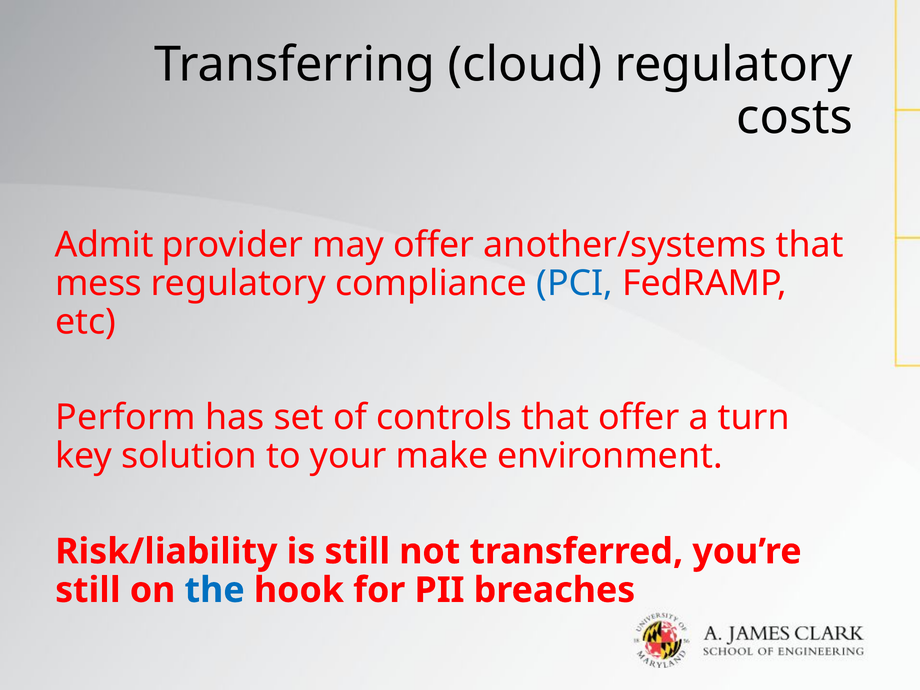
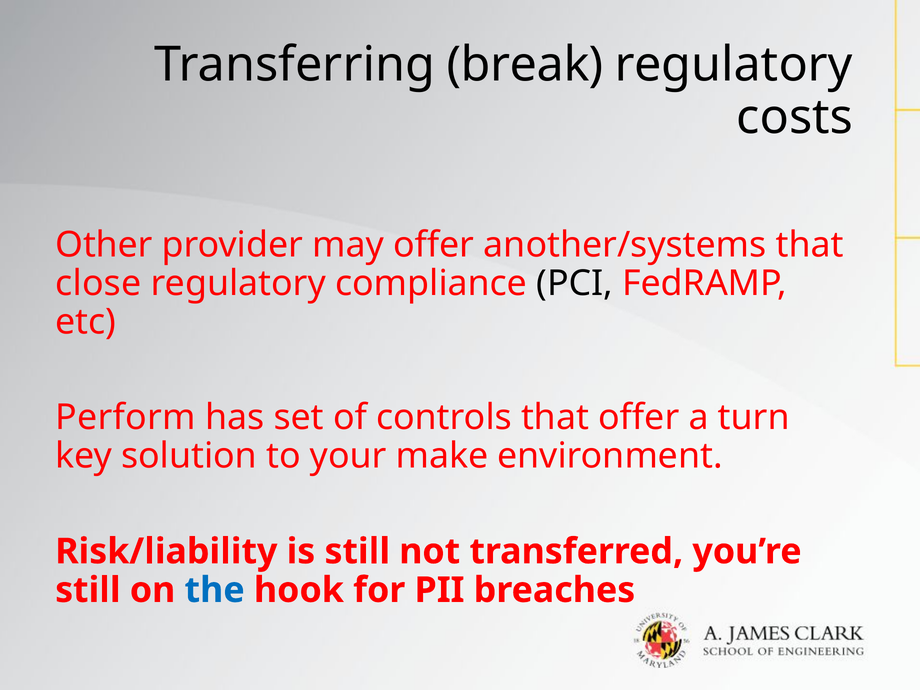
cloud: cloud -> break
Admit: Admit -> Other
mess: mess -> close
PCI colour: blue -> black
